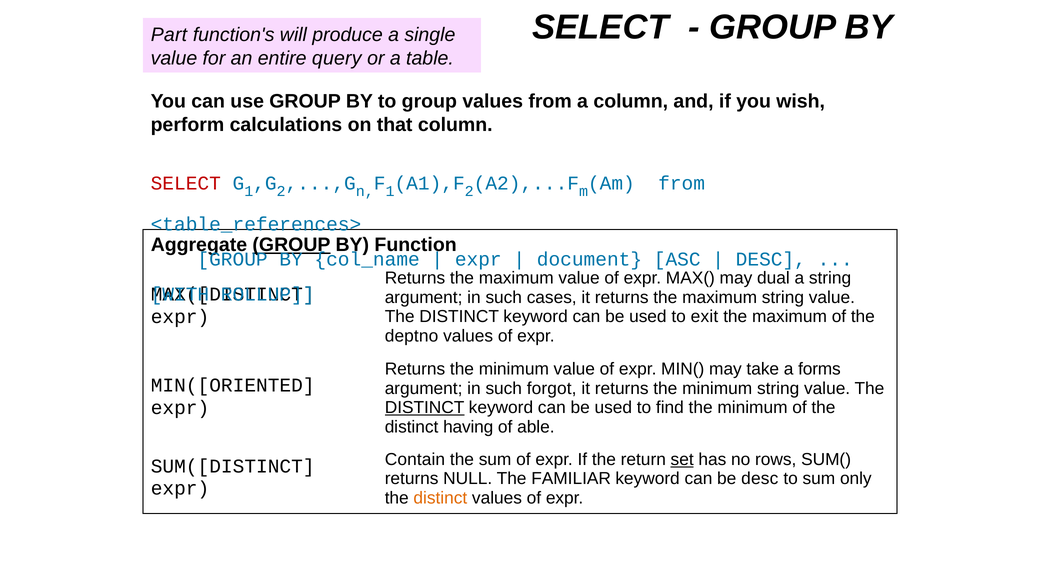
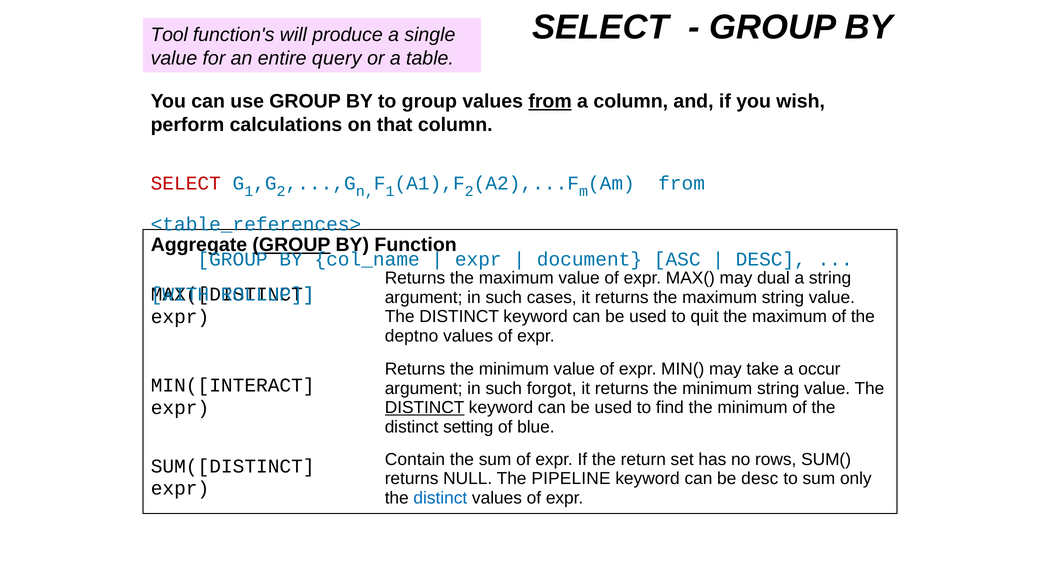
Part: Part -> Tool
from at (550, 101) underline: none -> present
exit: exit -> quit
forms: forms -> occur
MIN([ORIENTED: MIN([ORIENTED -> MIN([INTERACT
having: having -> setting
able: able -> blue
set underline: present -> none
FAMILIAR: FAMILIAR -> PIPELINE
distinct at (440, 498) colour: orange -> blue
